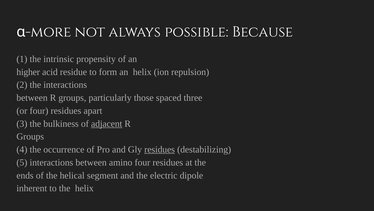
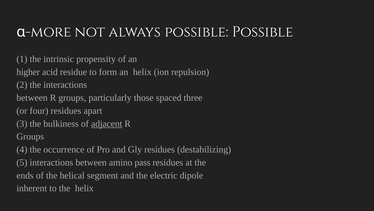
possible Because: Because -> Possible
residues at (160, 149) underline: present -> none
amino four: four -> pass
